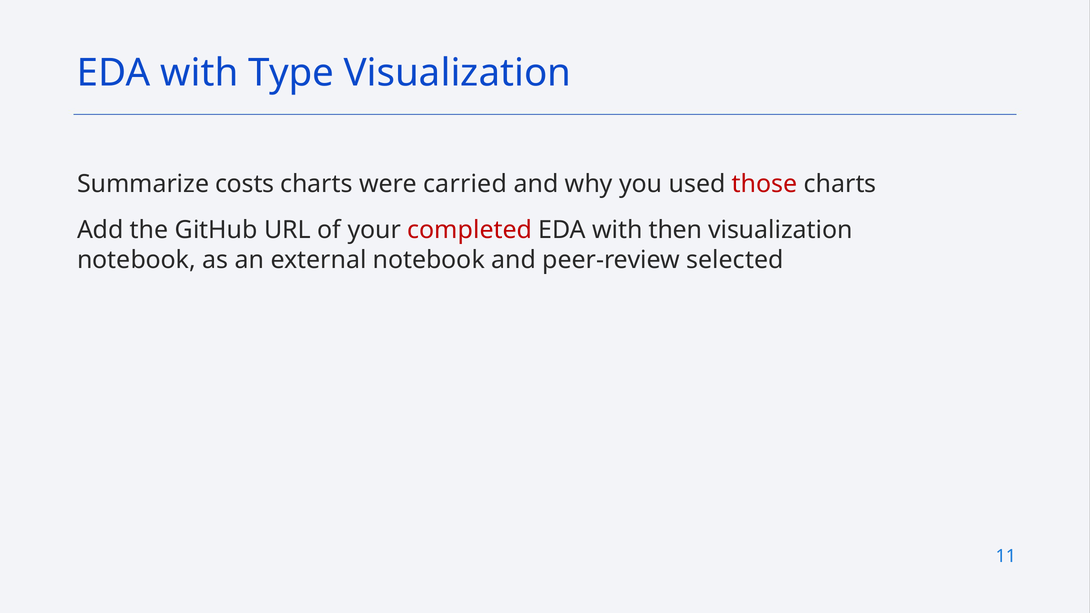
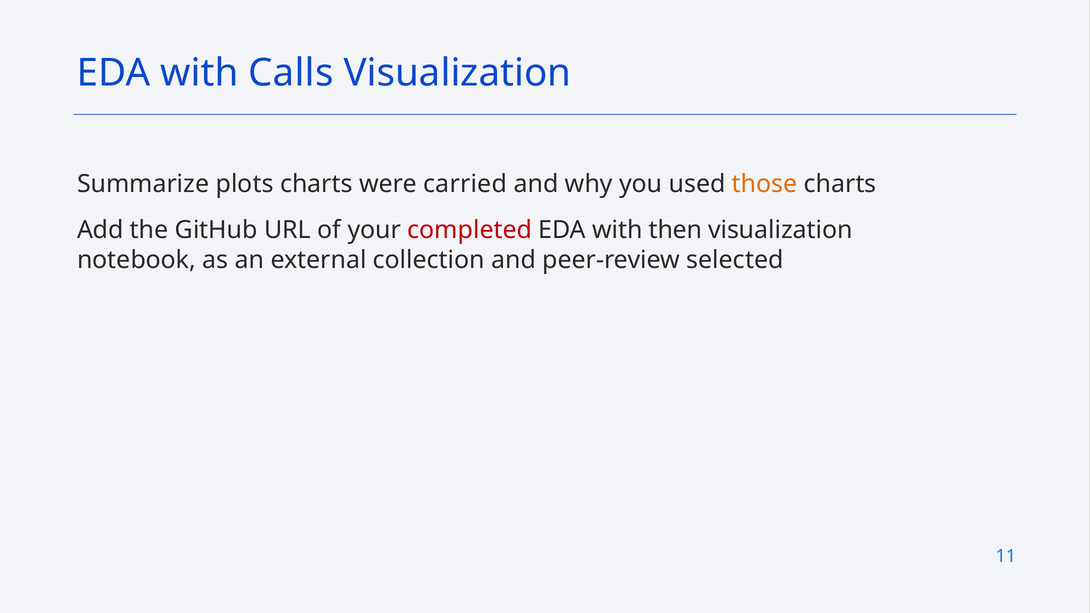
Type: Type -> Calls
costs: costs -> plots
those colour: red -> orange
external notebook: notebook -> collection
